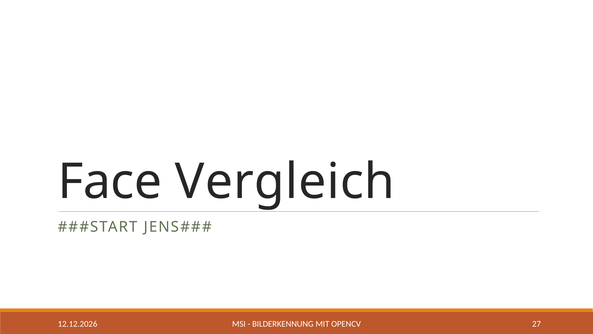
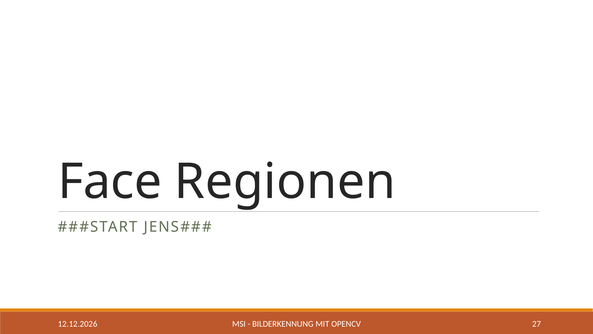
Vergleich: Vergleich -> Regionen
